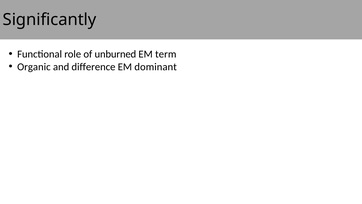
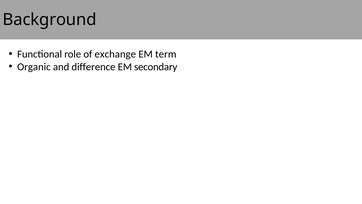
Significantly: Significantly -> Background
unburned: unburned -> exchange
dominant: dominant -> secondary
